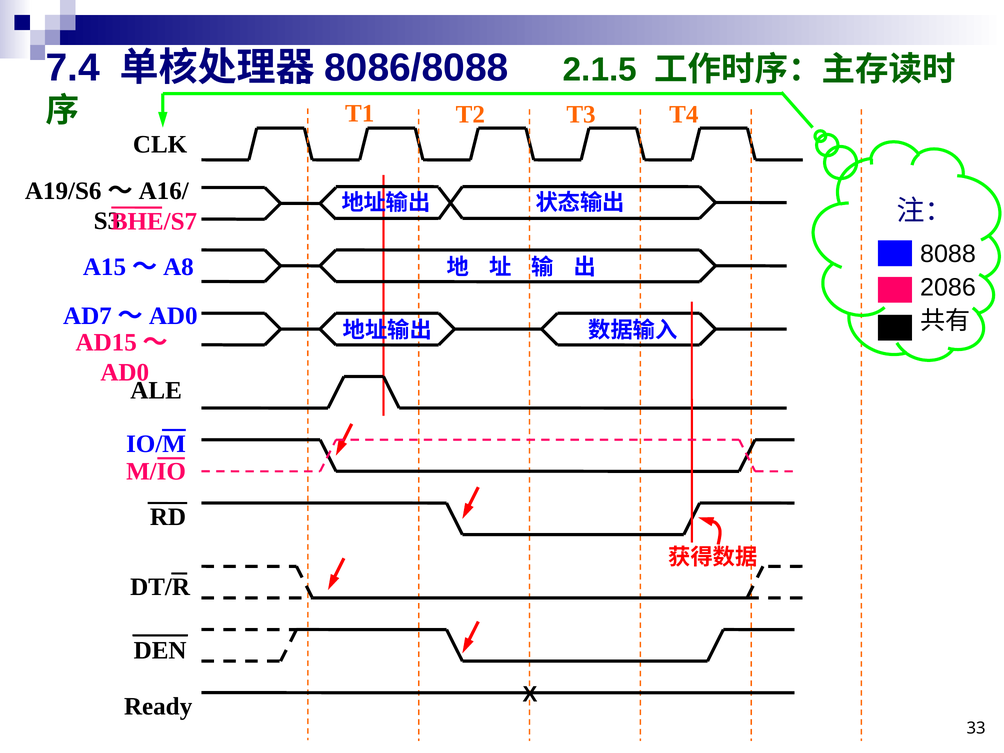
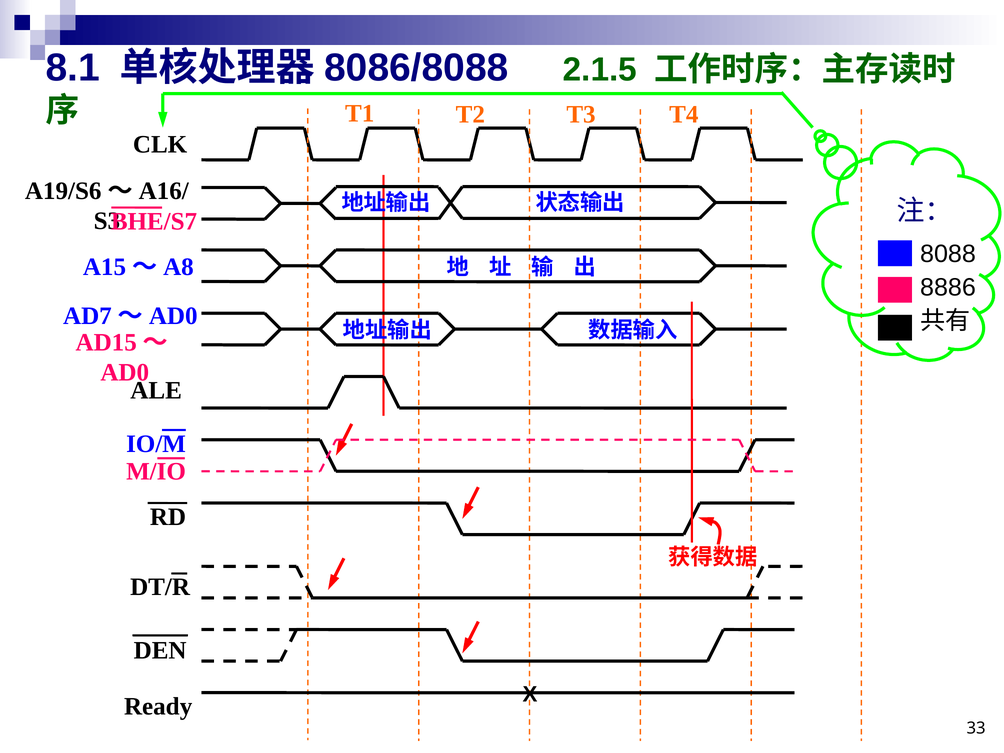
7.4: 7.4 -> 8.1
2086: 2086 -> 8886
